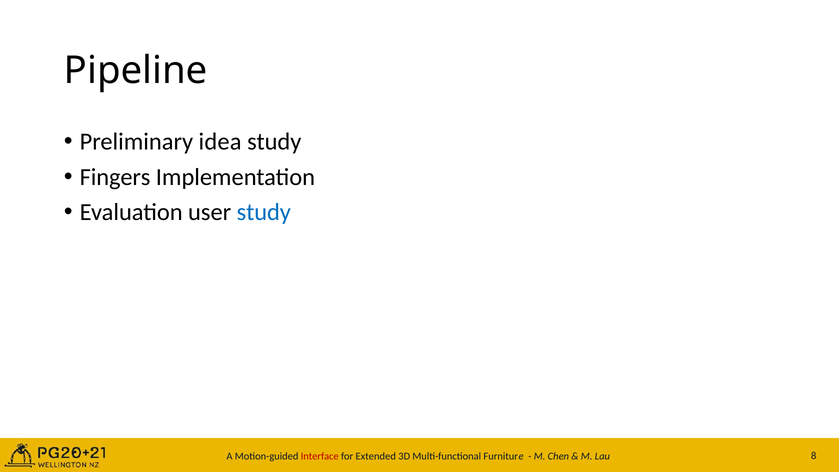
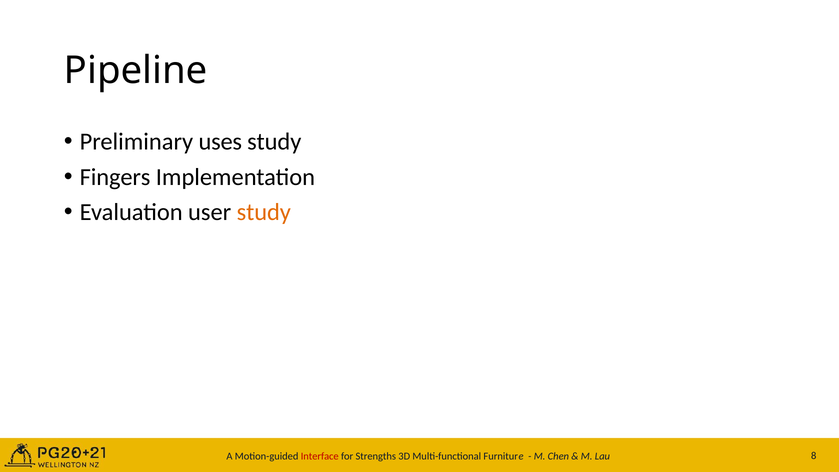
idea: idea -> uses
study at (264, 212) colour: blue -> orange
Extended: Extended -> Strengths
